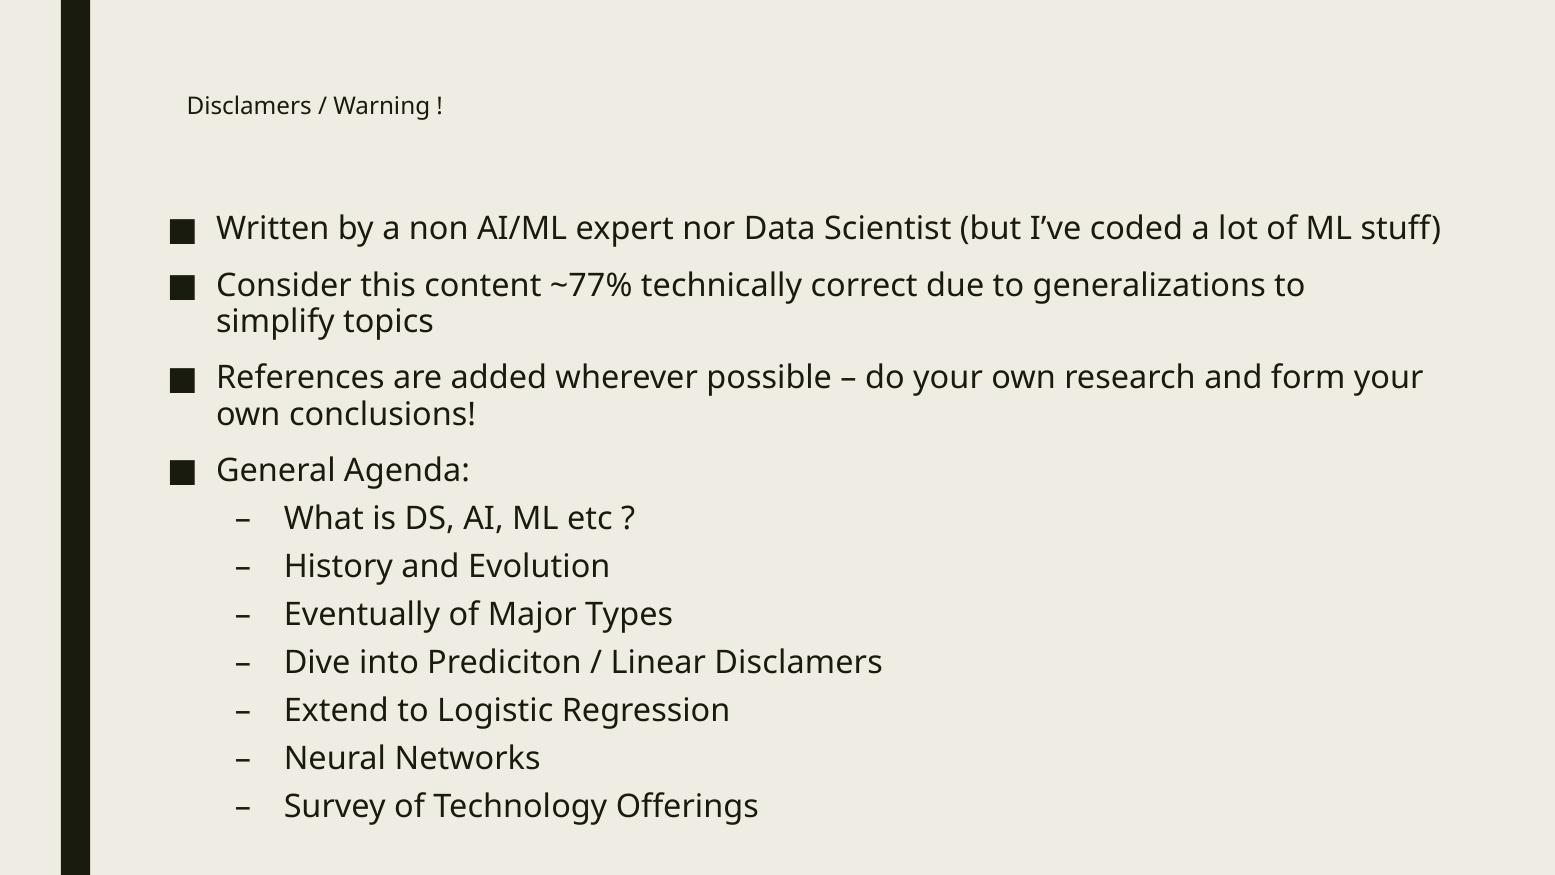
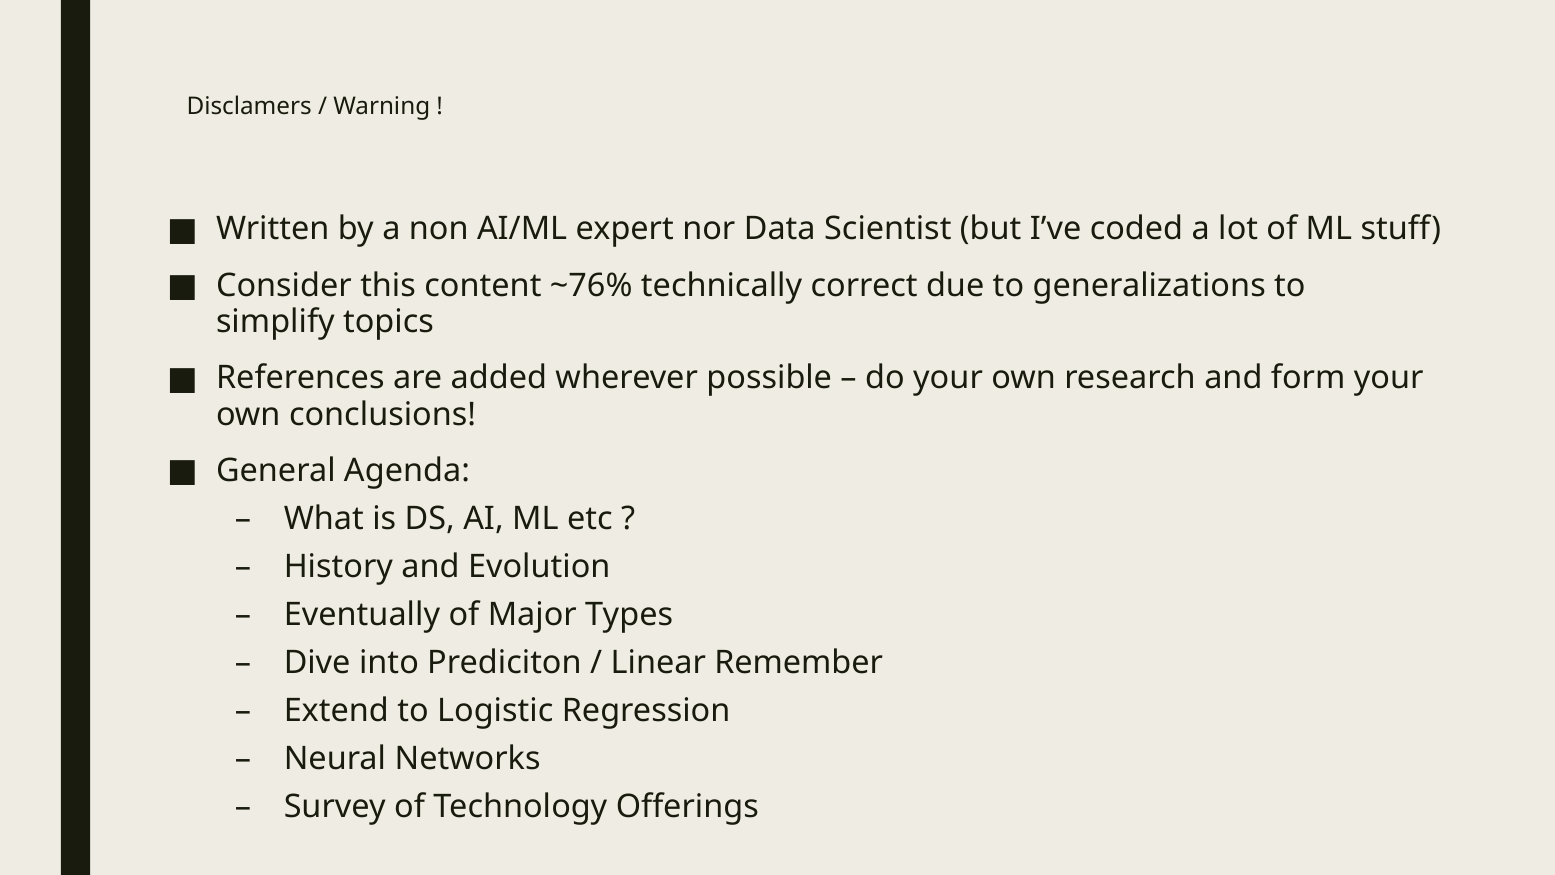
~77%: ~77% -> ~76%
Linear Disclamers: Disclamers -> Remember
